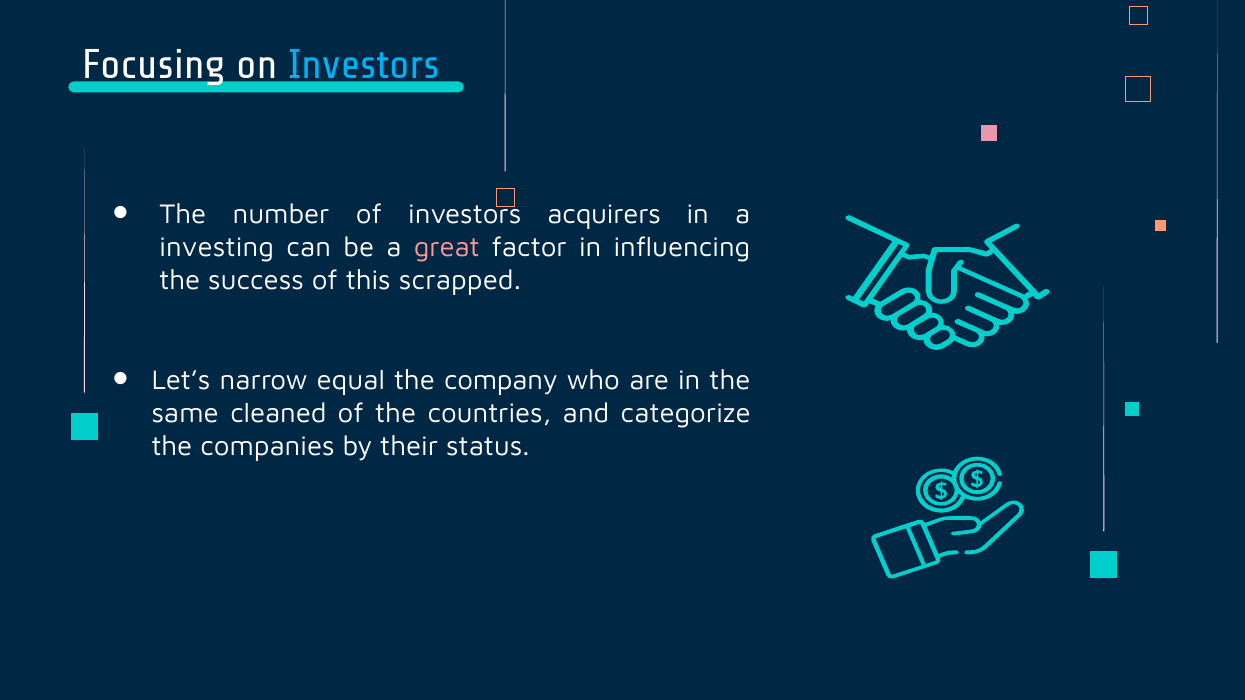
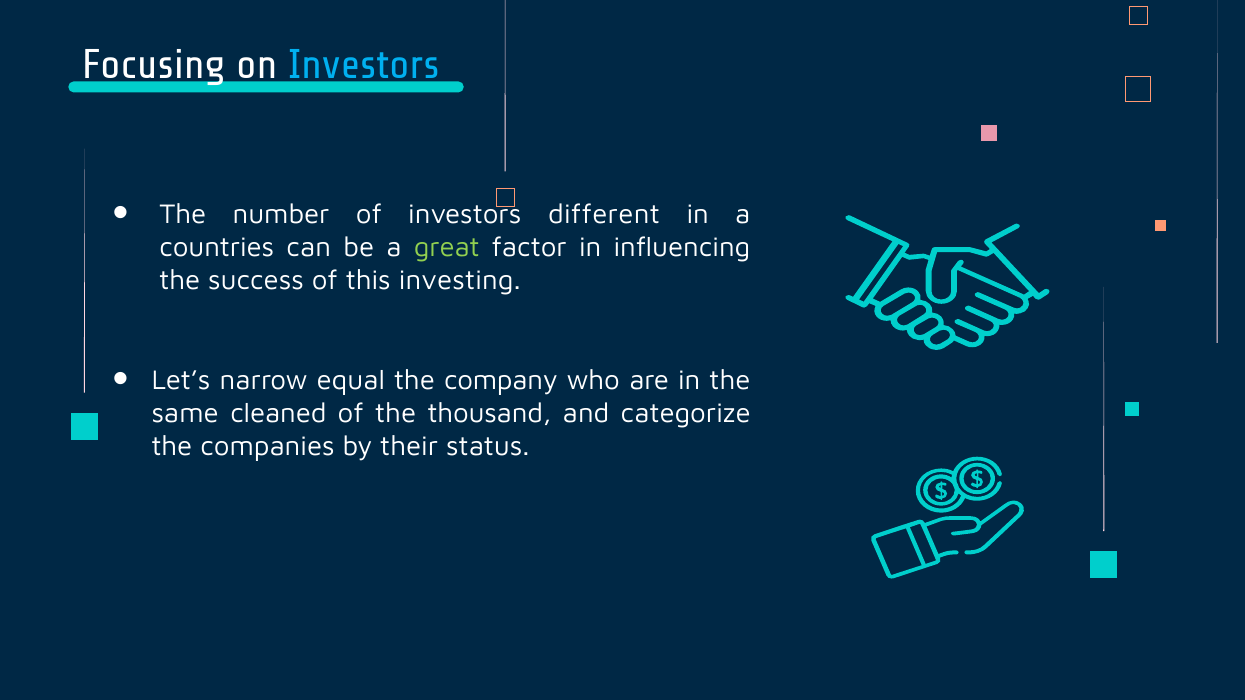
acquirers: acquirers -> different
investing: investing -> countries
great colour: pink -> light green
scrapped: scrapped -> investing
countries: countries -> thousand
